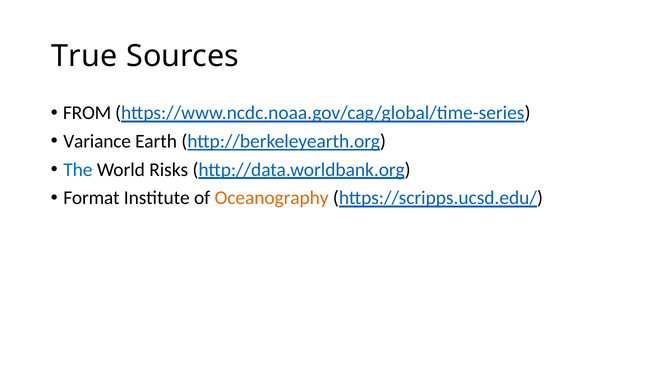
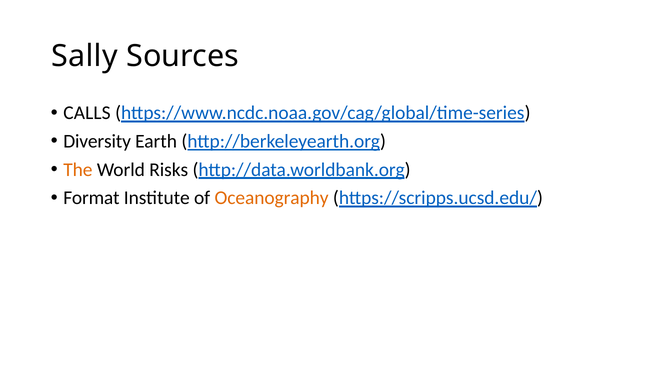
True: True -> Sally
FROM: FROM -> CALLS
Variance: Variance -> Diversity
The colour: blue -> orange
